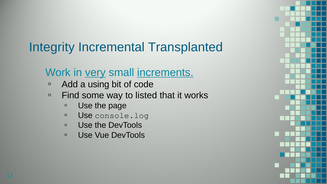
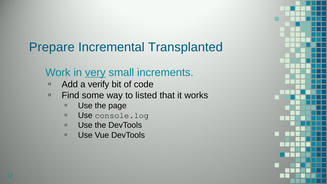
Integrity: Integrity -> Prepare
increments underline: present -> none
using: using -> verify
